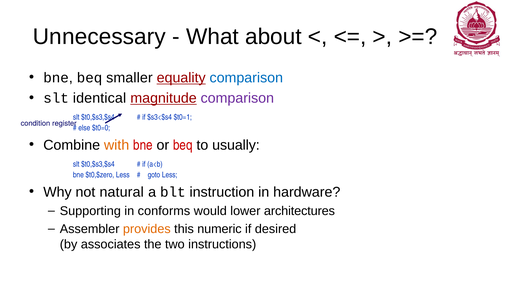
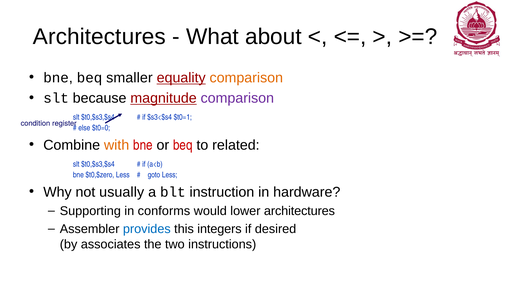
Unnecessary at (99, 37): Unnecessary -> Architectures
comparison at (246, 78) colour: blue -> orange
identical: identical -> because
usually: usually -> related
natural: natural -> usually
provides colour: orange -> blue
numeric: numeric -> integers
